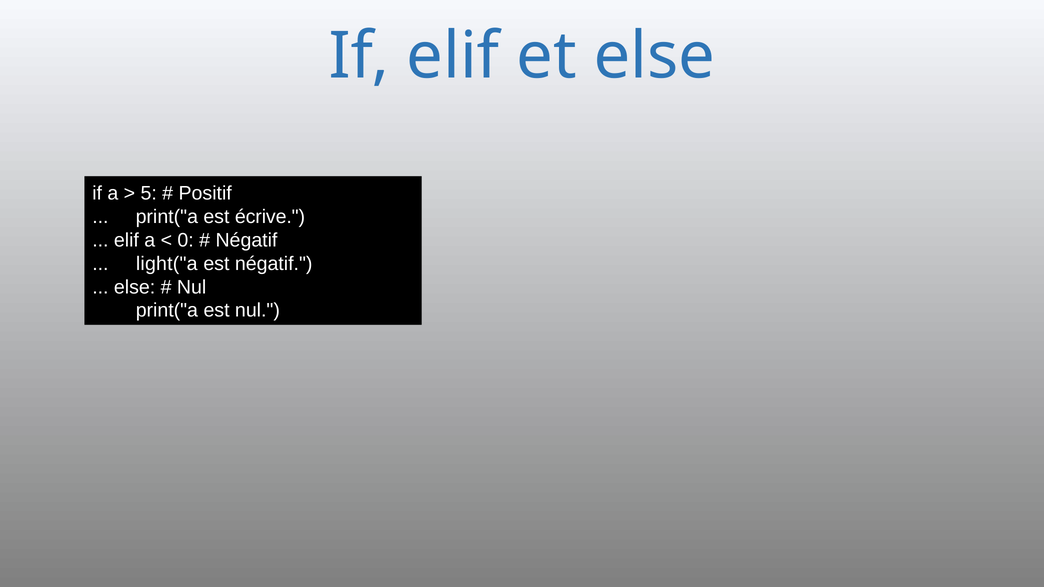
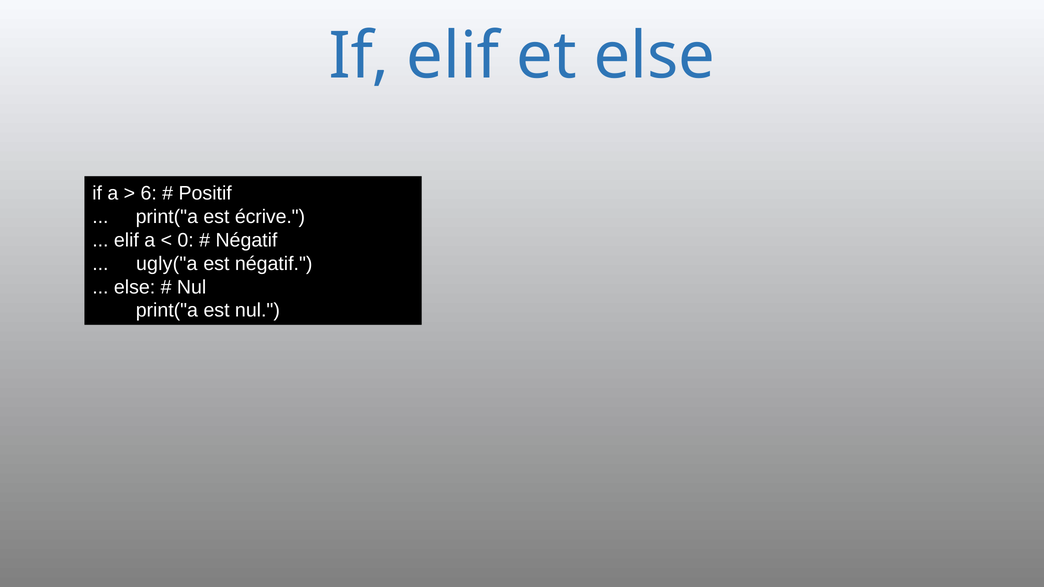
5: 5 -> 6
light("a: light("a -> ugly("a
